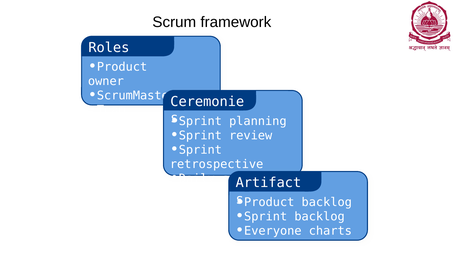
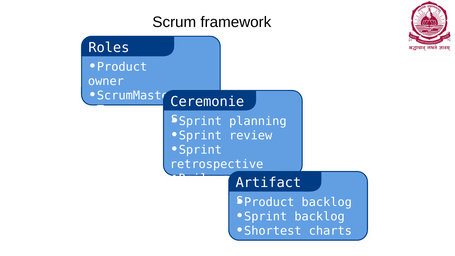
Everyone: Everyone -> Shortest
